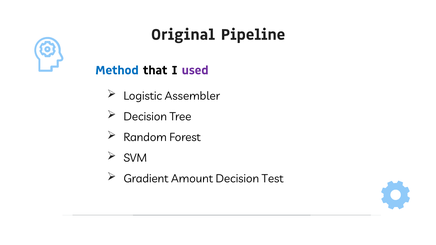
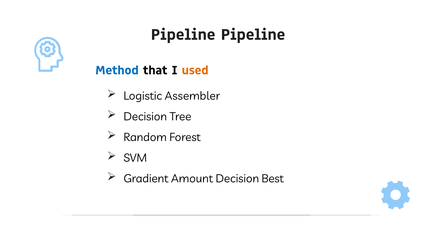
Original at (183, 34): Original -> Pipeline
used colour: purple -> orange
Test: Test -> Best
